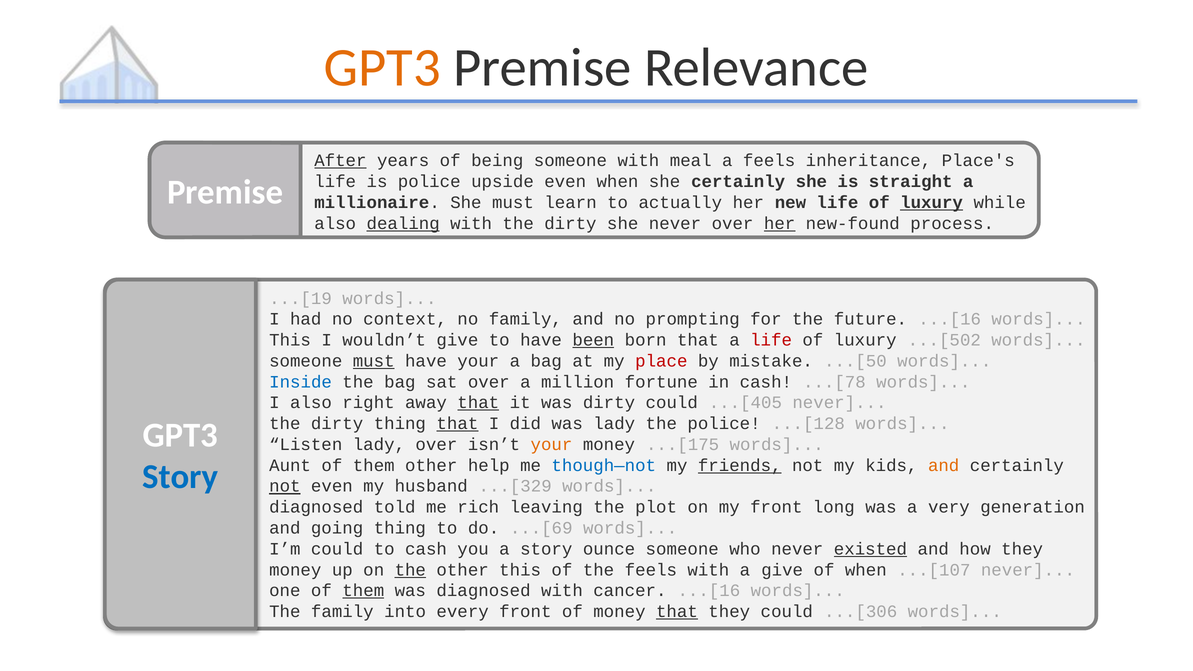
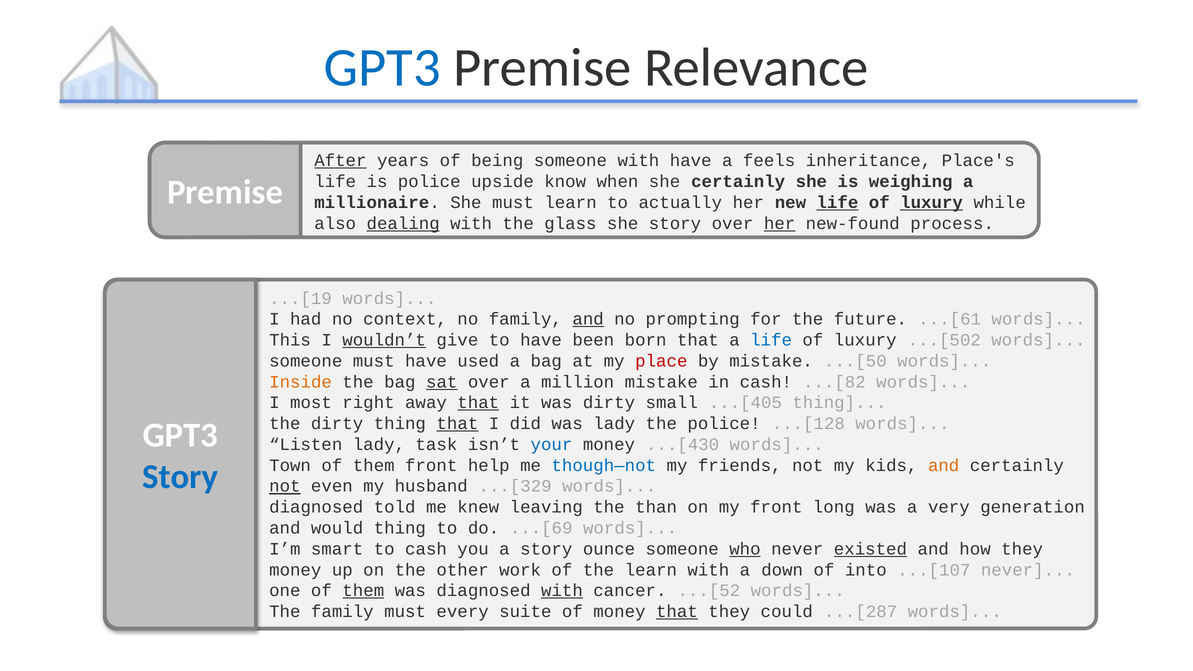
GPT3 at (382, 68) colour: orange -> blue
with meal: meal -> have
upside even: even -> know
straight: straight -> weighing
life at (837, 202) underline: none -> present
with the dirty: dirty -> glass
she never: never -> story
and at (588, 319) underline: none -> present
future ...[16: ...[16 -> ...[61
wouldn’t underline: none -> present
been underline: present -> none
life at (771, 340) colour: red -> blue
must at (374, 361) underline: present -> none
have your: your -> used
Inside colour: blue -> orange
sat underline: none -> present
million fortune: fortune -> mistake
...[78: ...[78 -> ...[82
I also: also -> most
dirty could: could -> small
...[405 never: never -> thing
lady over: over -> task
your at (551, 445) colour: orange -> blue
...[175: ...[175 -> ...[430
Aunt: Aunt -> Town
them other: other -> front
friends underline: present -> none
rich: rich -> knew
plot: plot -> than
going: going -> would
I’m could: could -> smart
who underline: none -> present
the at (410, 570) underline: present -> none
other this: this -> work
the feels: feels -> learn
a give: give -> down
of when: when -> into
with at (562, 591) underline: none -> present
cancer ...[16: ...[16 -> ...[52
family into: into -> must
every front: front -> suite
...[306: ...[306 -> ...[287
